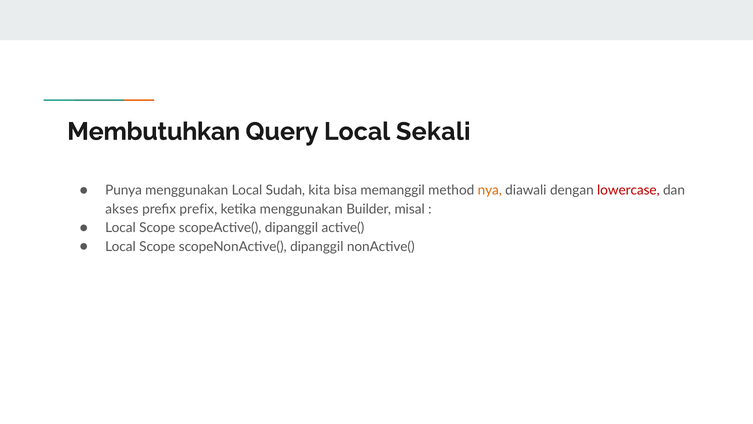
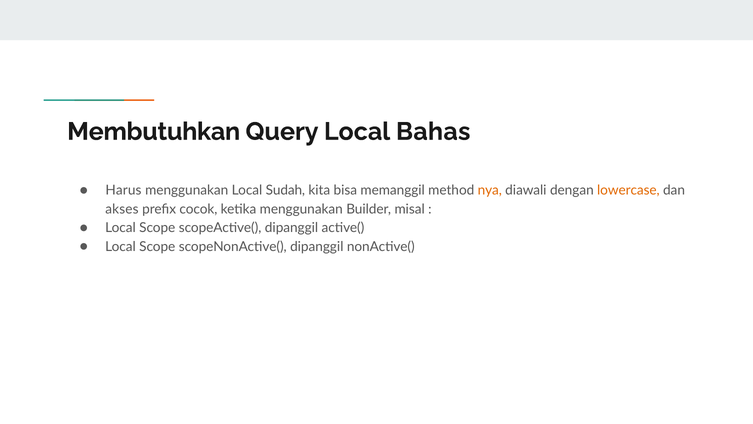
Sekali: Sekali -> Bahas
Punya: Punya -> Harus
lowercase colour: red -> orange
prefix prefix: prefix -> cocok
